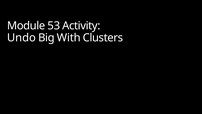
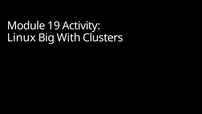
53: 53 -> 19
Undo: Undo -> Linux
